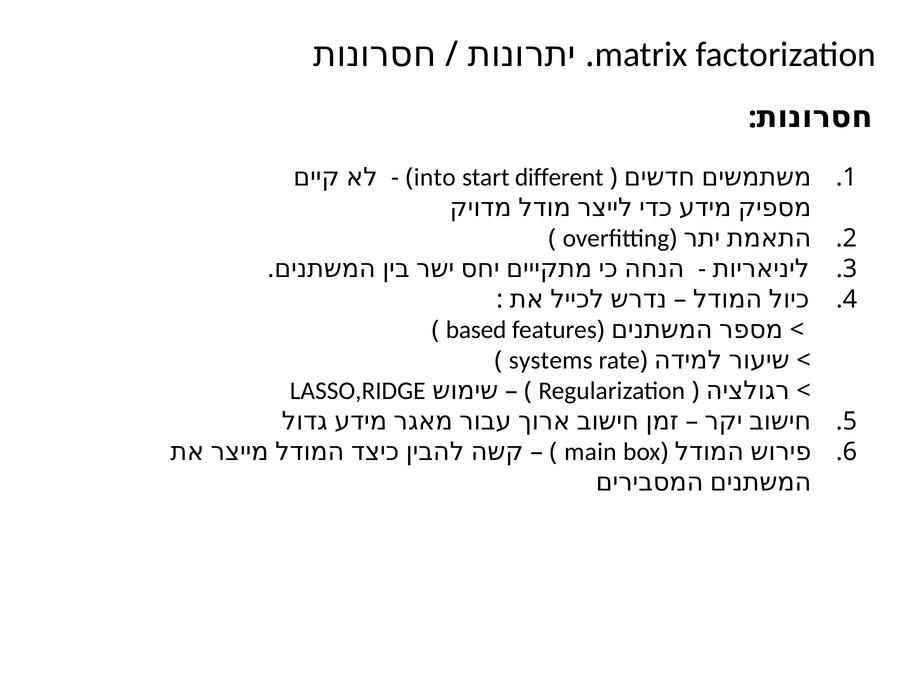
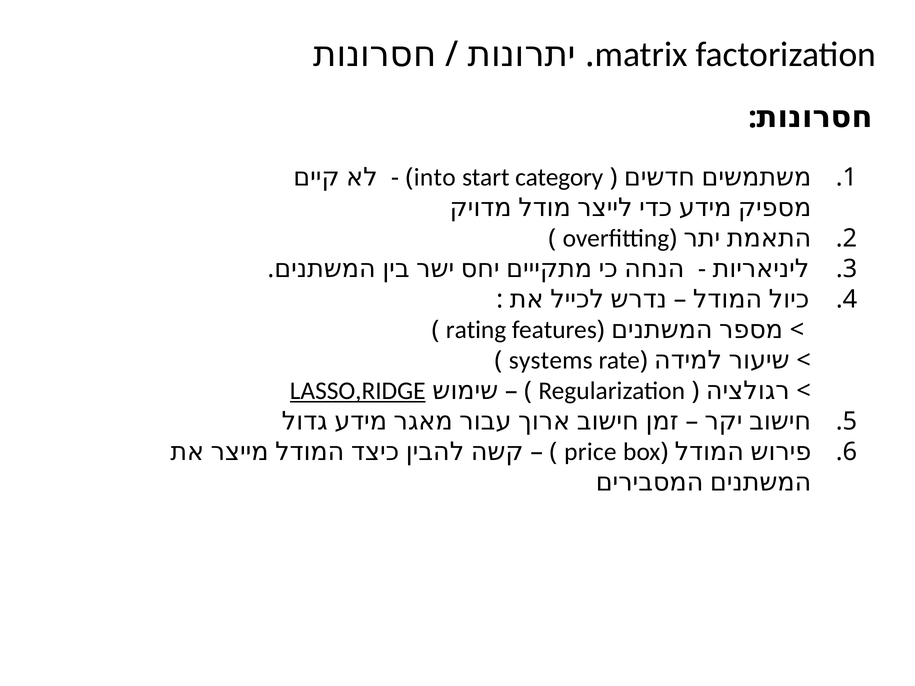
different: different -> category
based: based -> rating
LASSO,RIDGE underline: none -> present
main: main -> price
